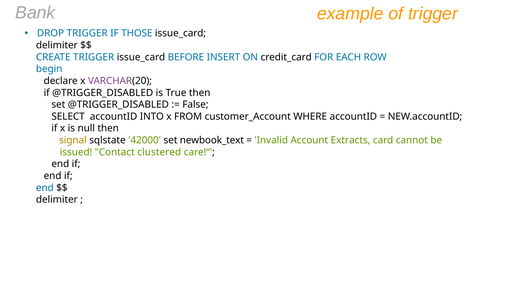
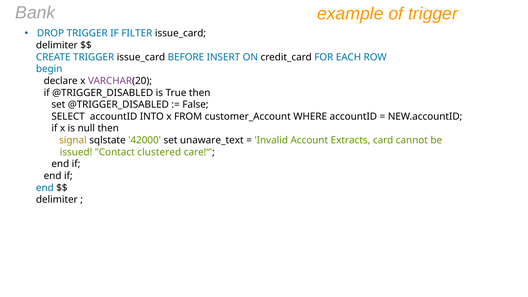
THOSE: THOSE -> FILTER
newbook_text: newbook_text -> unaware_text
